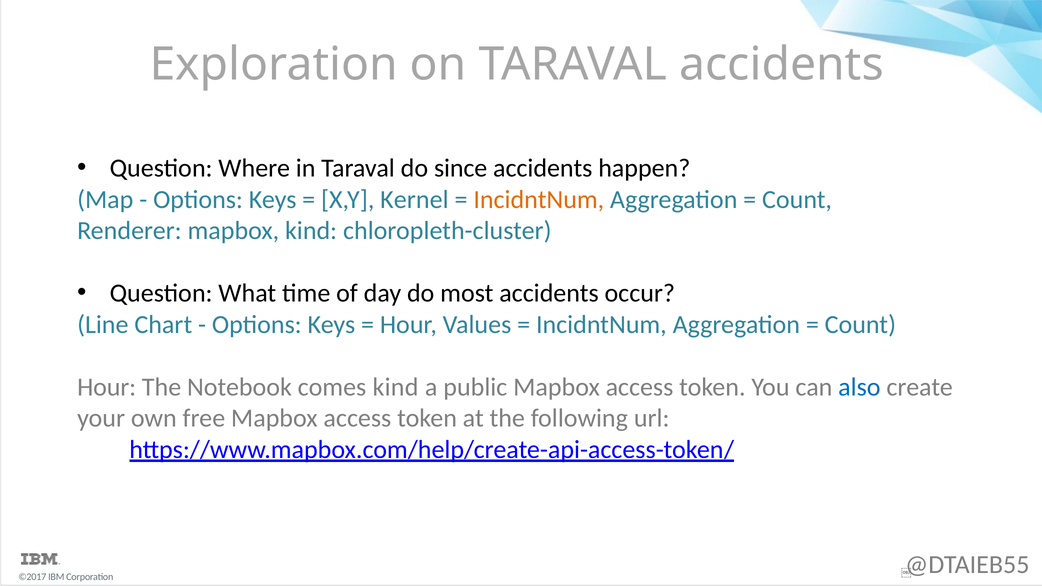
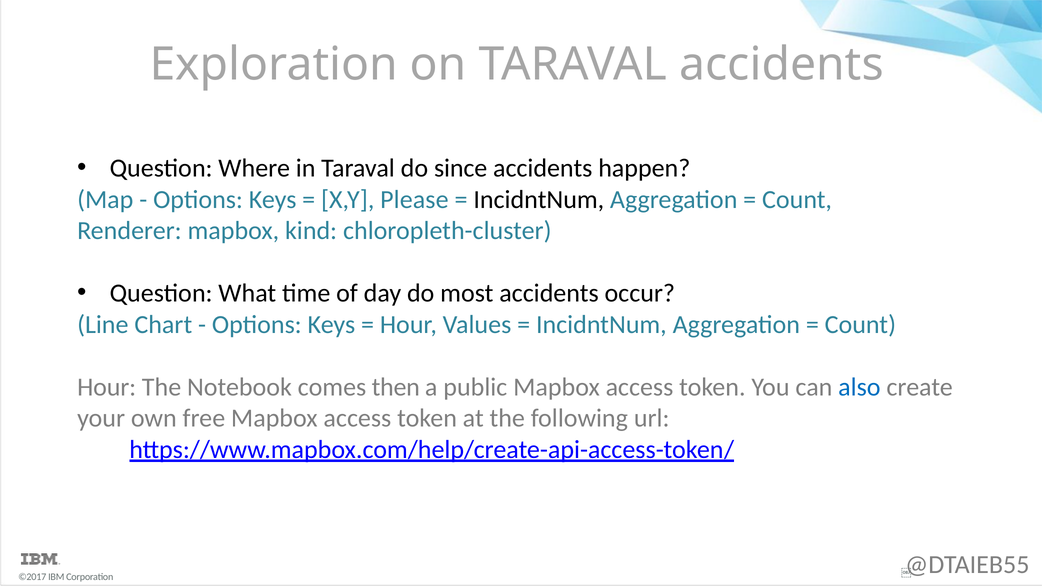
Kernel: Kernel -> Please
IncidntNum at (539, 200) colour: orange -> black
comes kind: kind -> then
